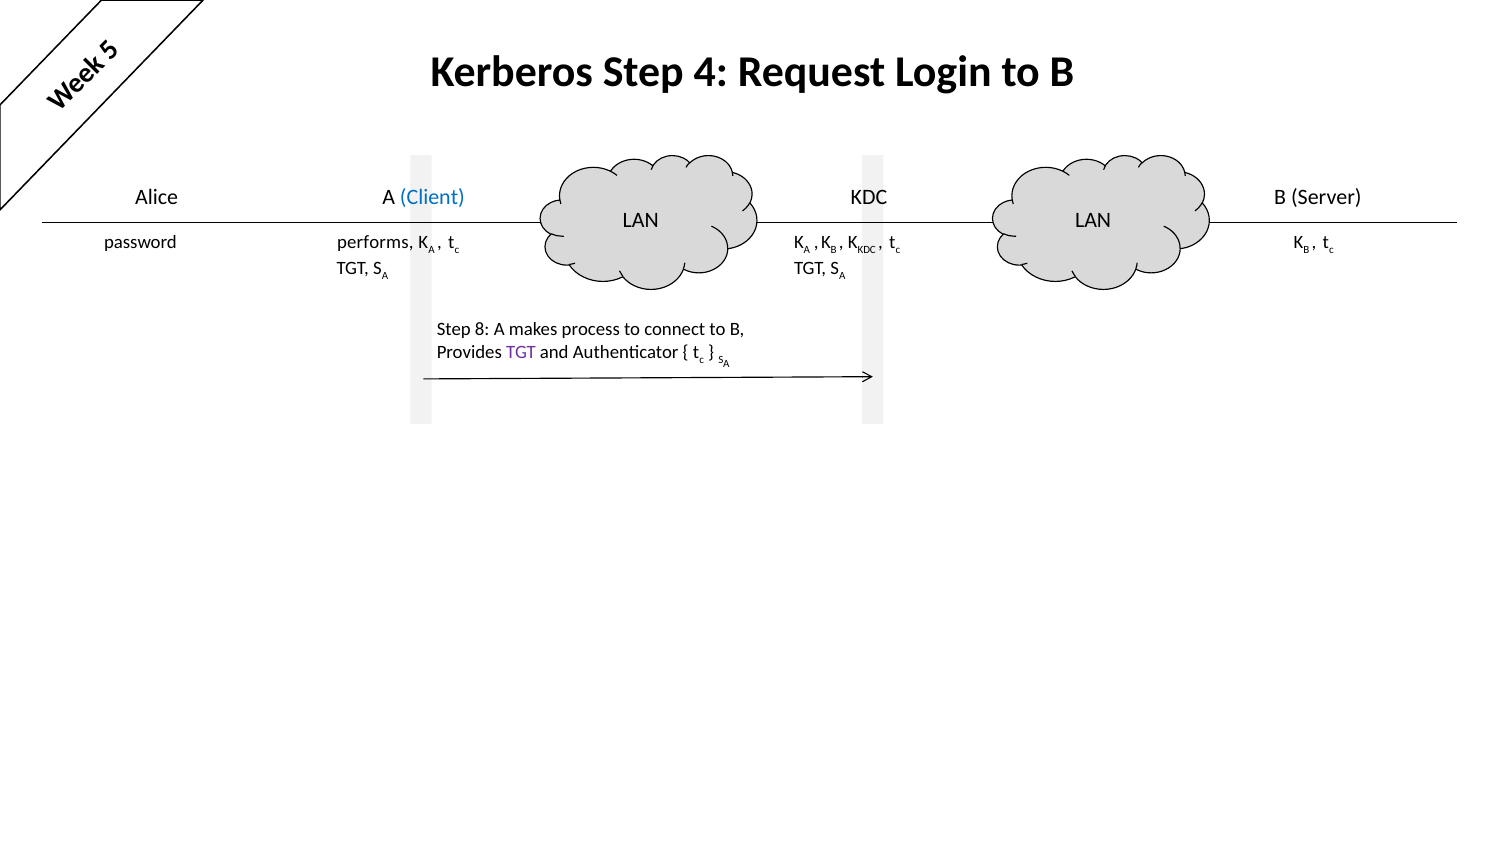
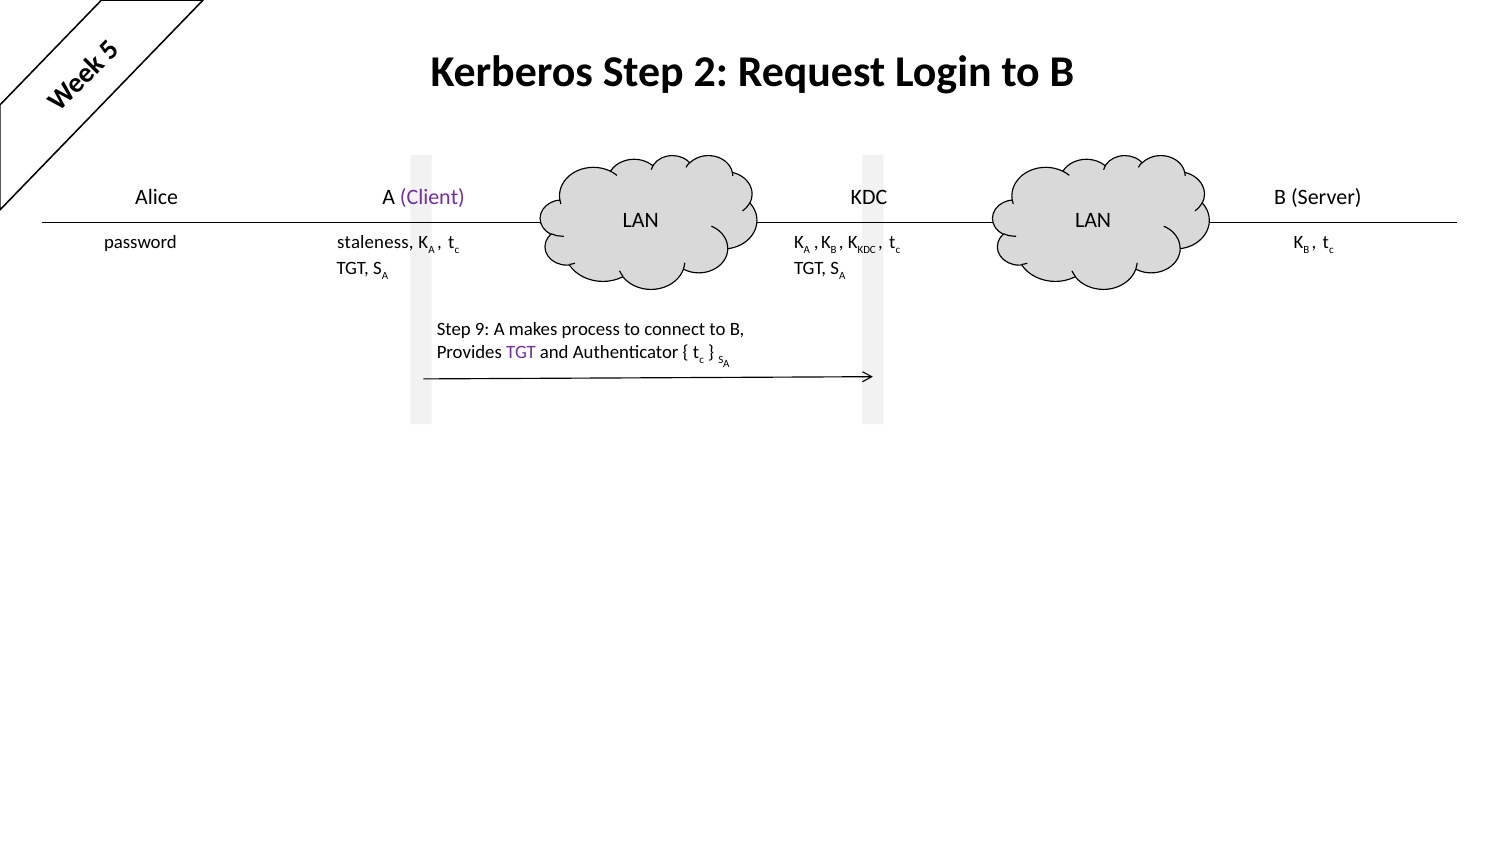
4: 4 -> 2
Client colour: blue -> purple
performs: performs -> staleness
8: 8 -> 9
